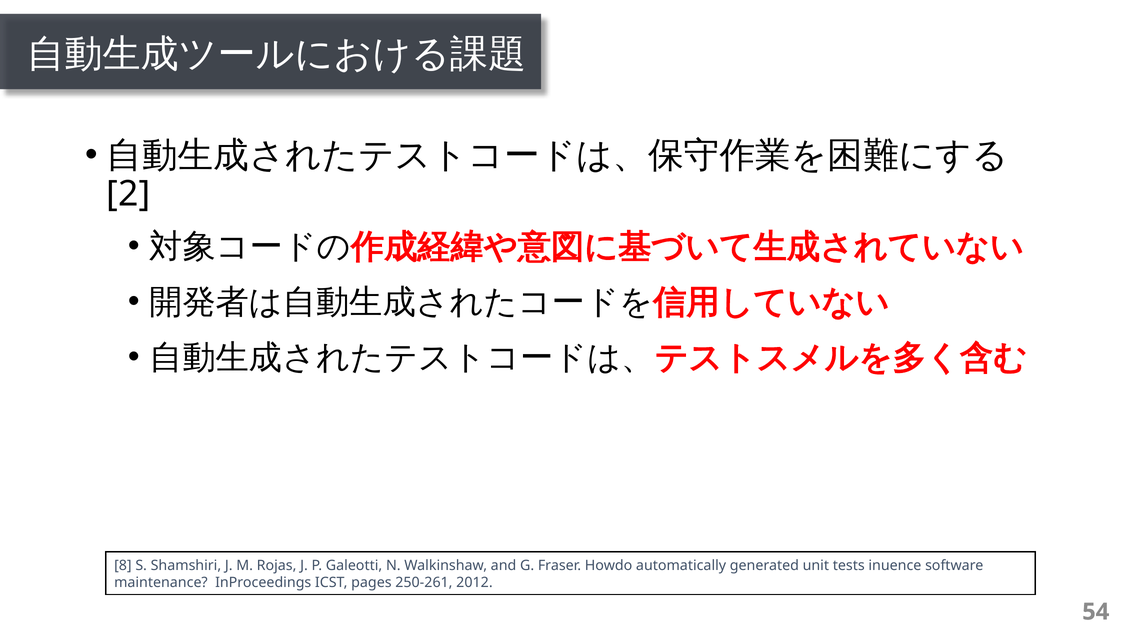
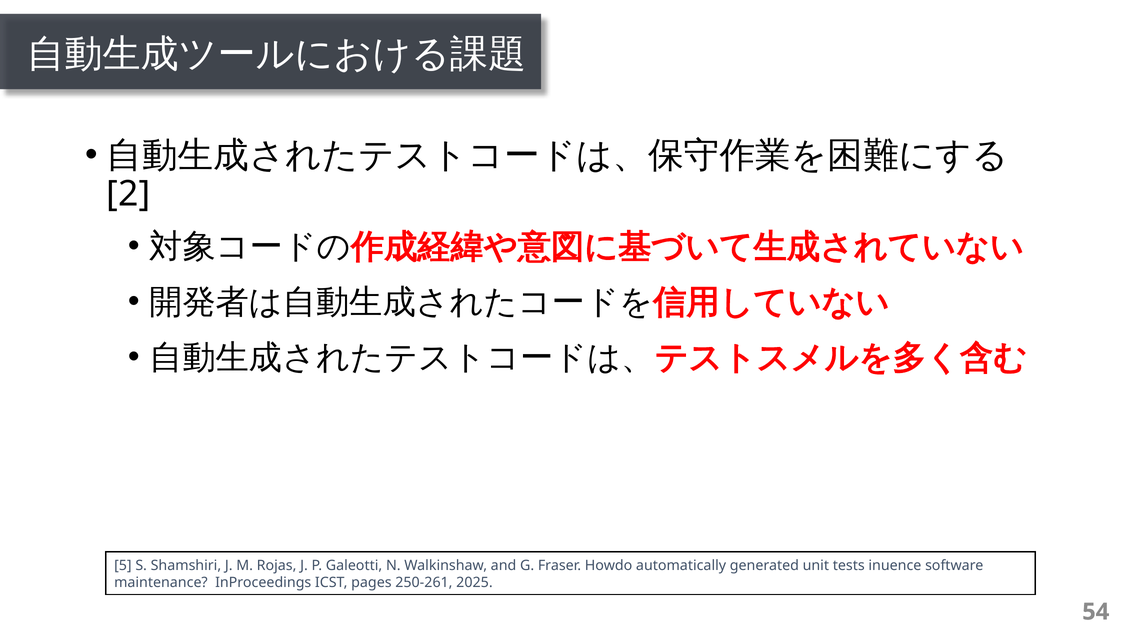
8: 8 -> 5
2012: 2012 -> 2025
